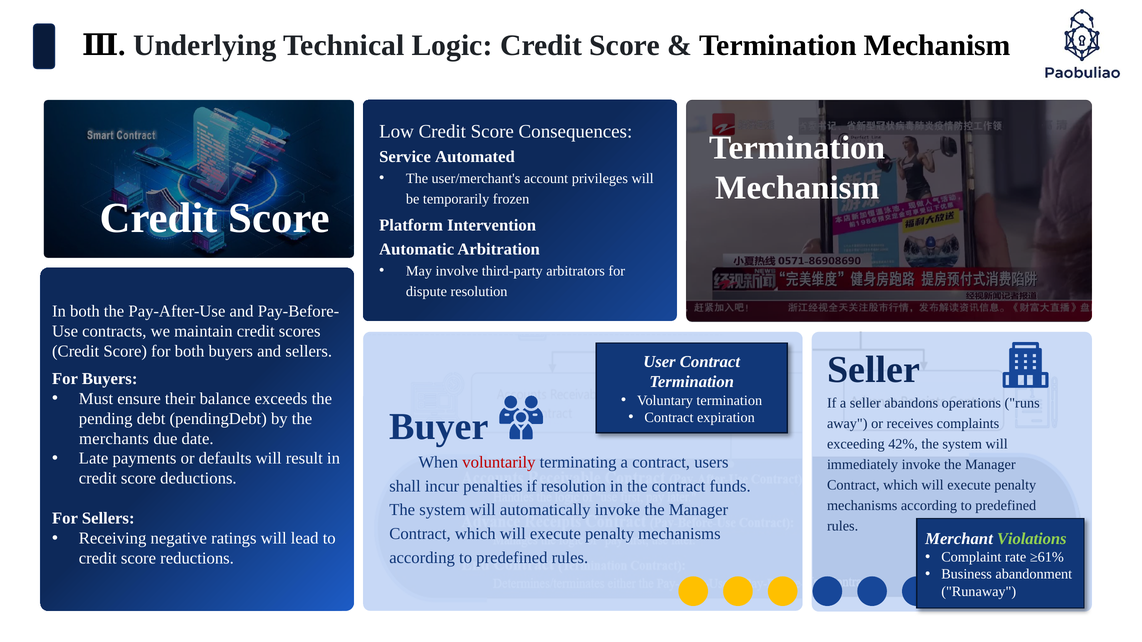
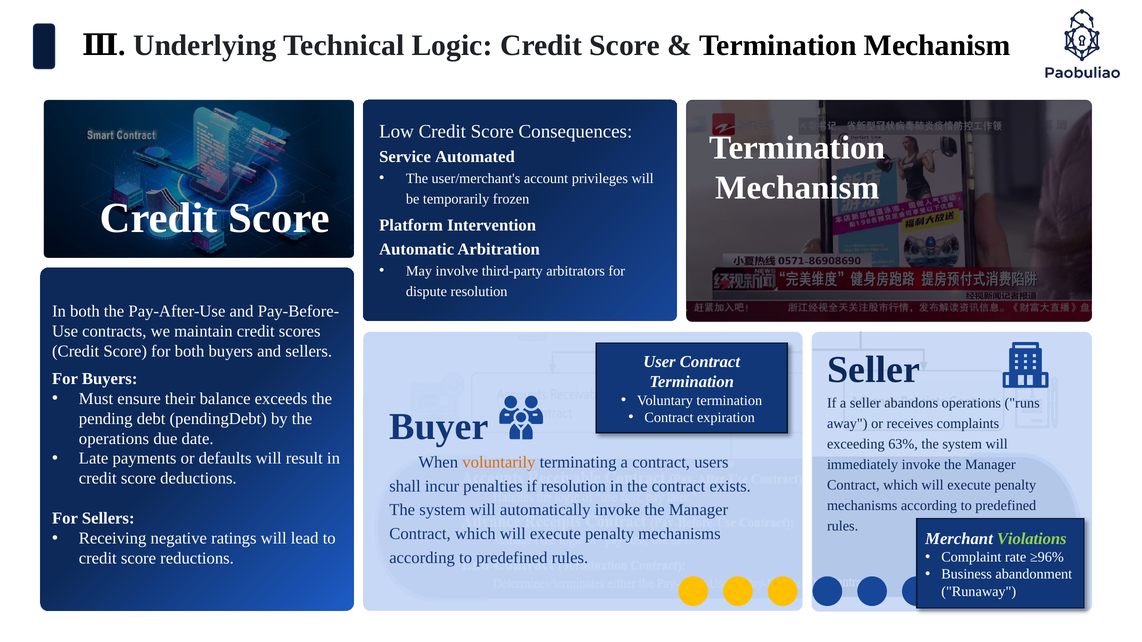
merchants at (114, 439): merchants -> operations
42%: 42% -> 63%
voluntarily colour: red -> orange
funds: funds -> exists
≥61%: ≥61% -> ≥96%
